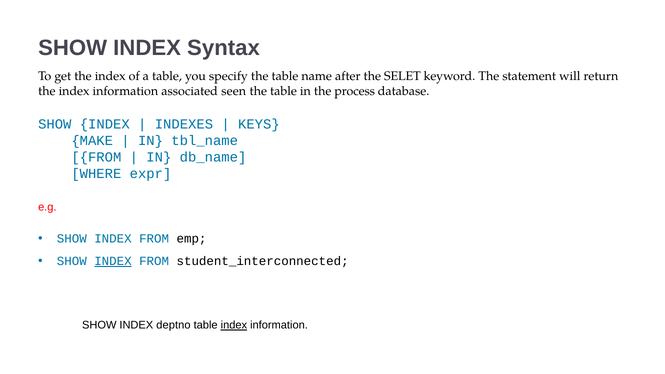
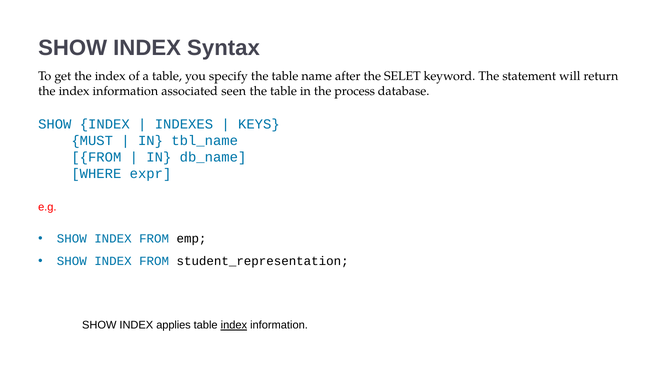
MAKE: MAKE -> MUST
INDEX at (113, 261) underline: present -> none
student_interconnected: student_interconnected -> student_representation
deptno: deptno -> applies
